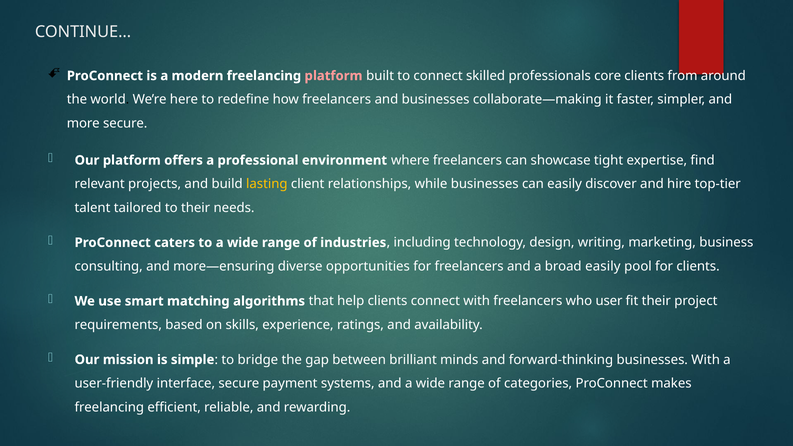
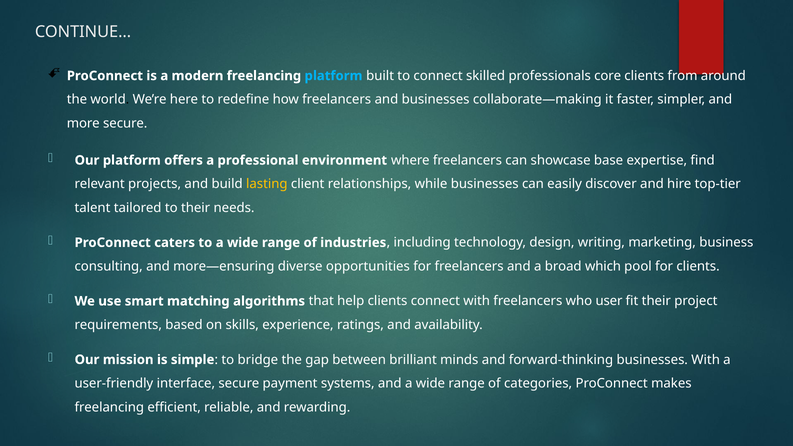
platform at (334, 76) colour: pink -> light blue
tight: tight -> base
broad easily: easily -> which
